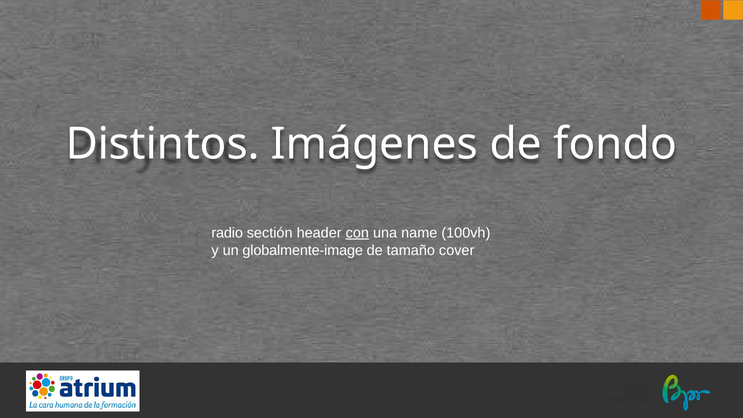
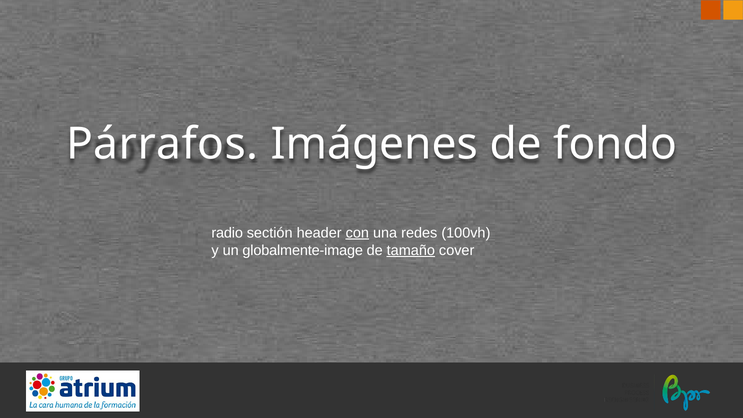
Distintos: Distintos -> Párrafos
name: name -> redes
tamaño underline: none -> present
